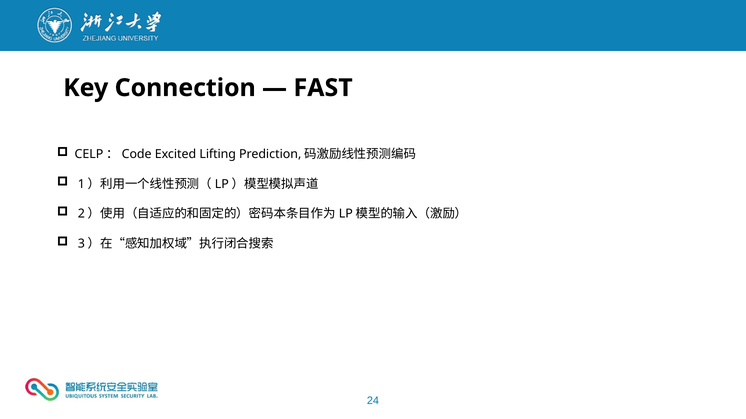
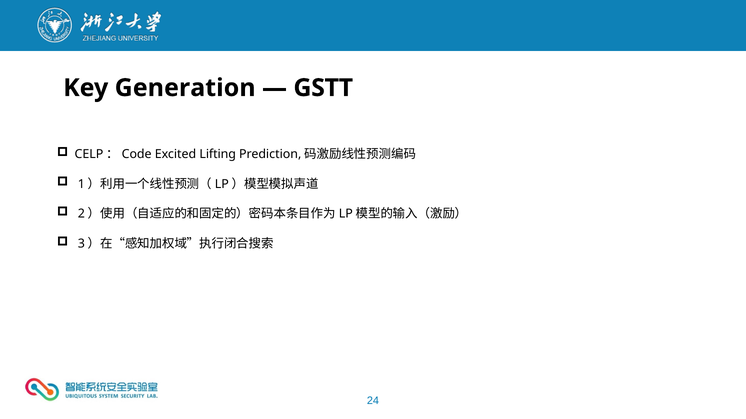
Connection: Connection -> Generation
FAST: FAST -> GSTT
